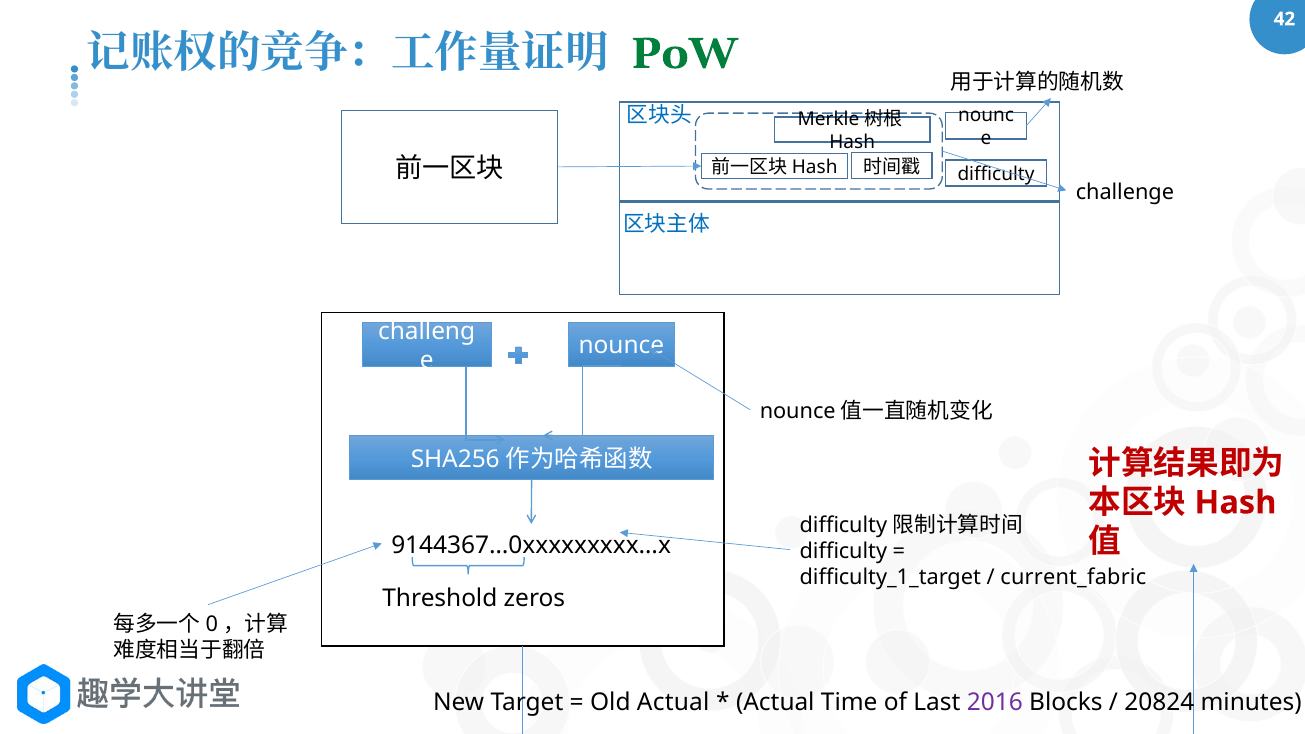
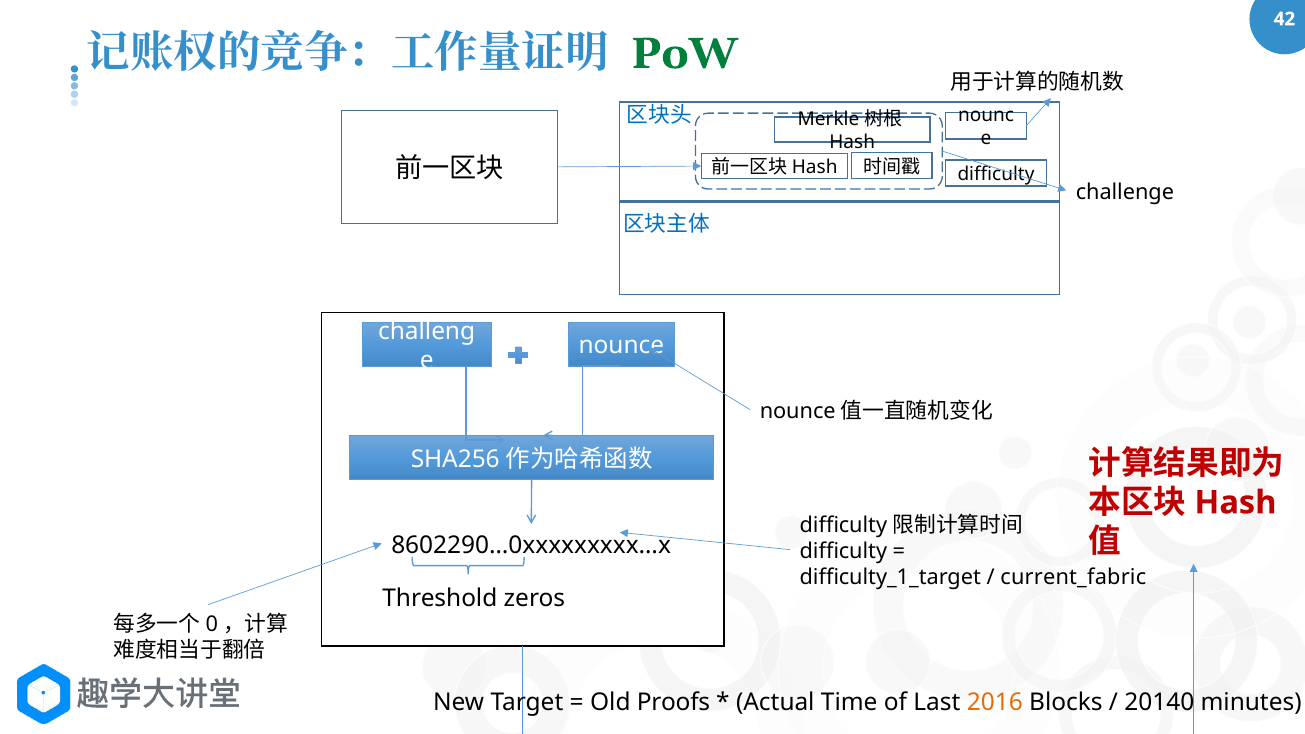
9144367…0xxxxxxxxx…x: 9144367…0xxxxxxxxx…x -> 8602290…0xxxxxxxxx…x
Old Actual: Actual -> Proofs
2016 colour: purple -> orange
20824: 20824 -> 20140
